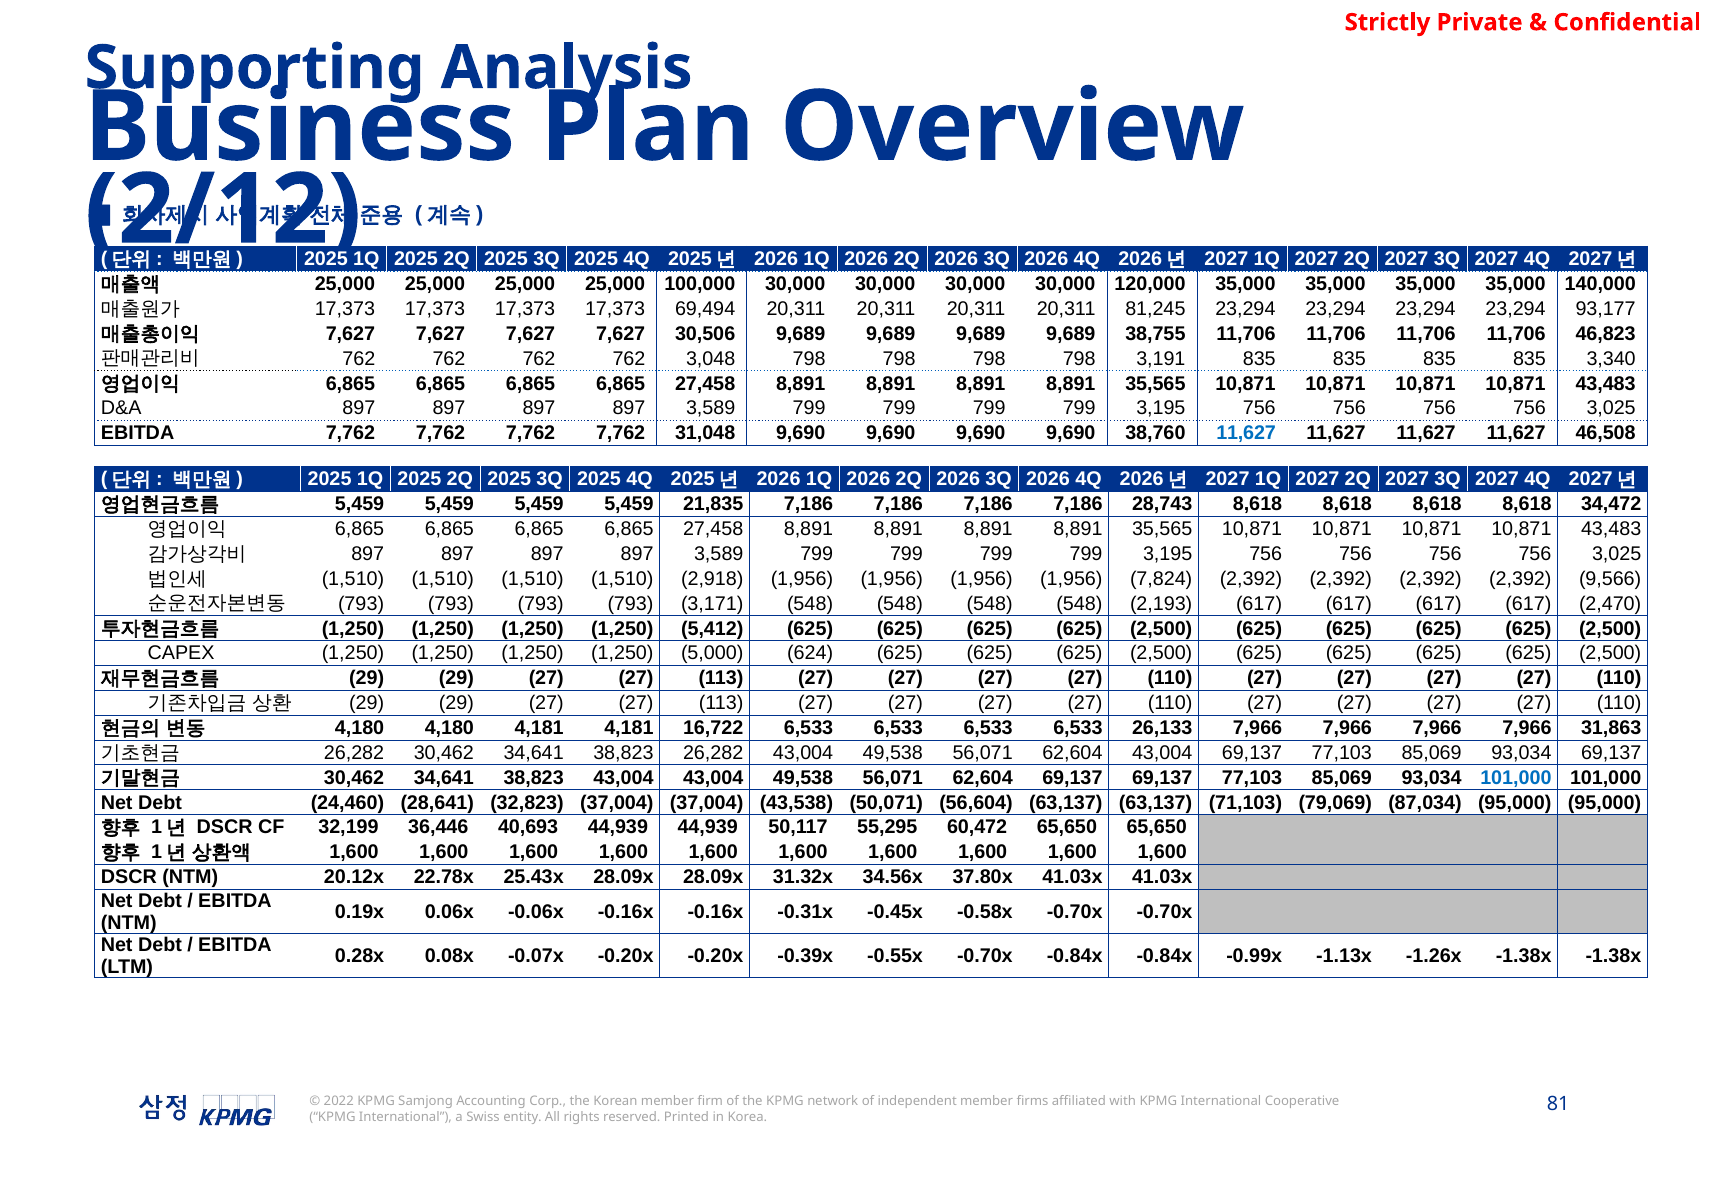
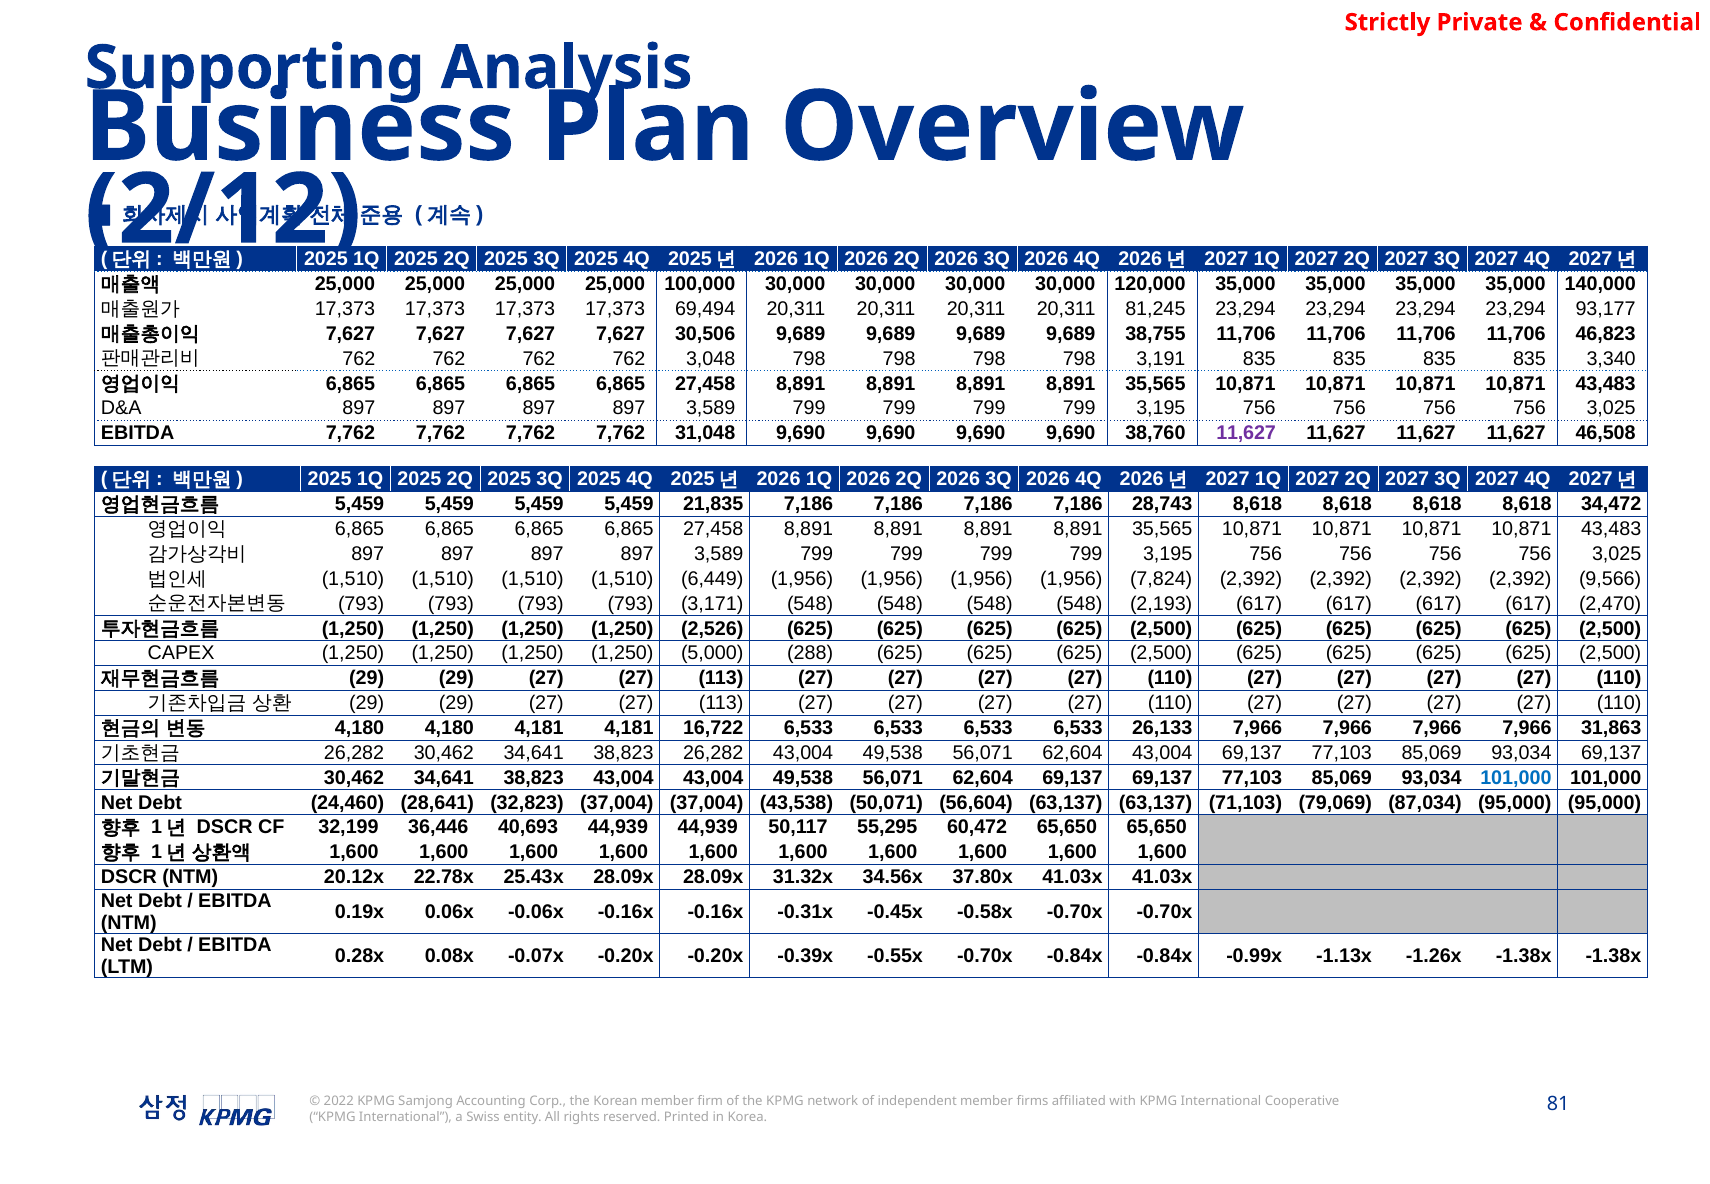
11,627 at (1246, 433) colour: blue -> purple
2,918: 2,918 -> 6,449
5,412: 5,412 -> 2,526
624: 624 -> 288
